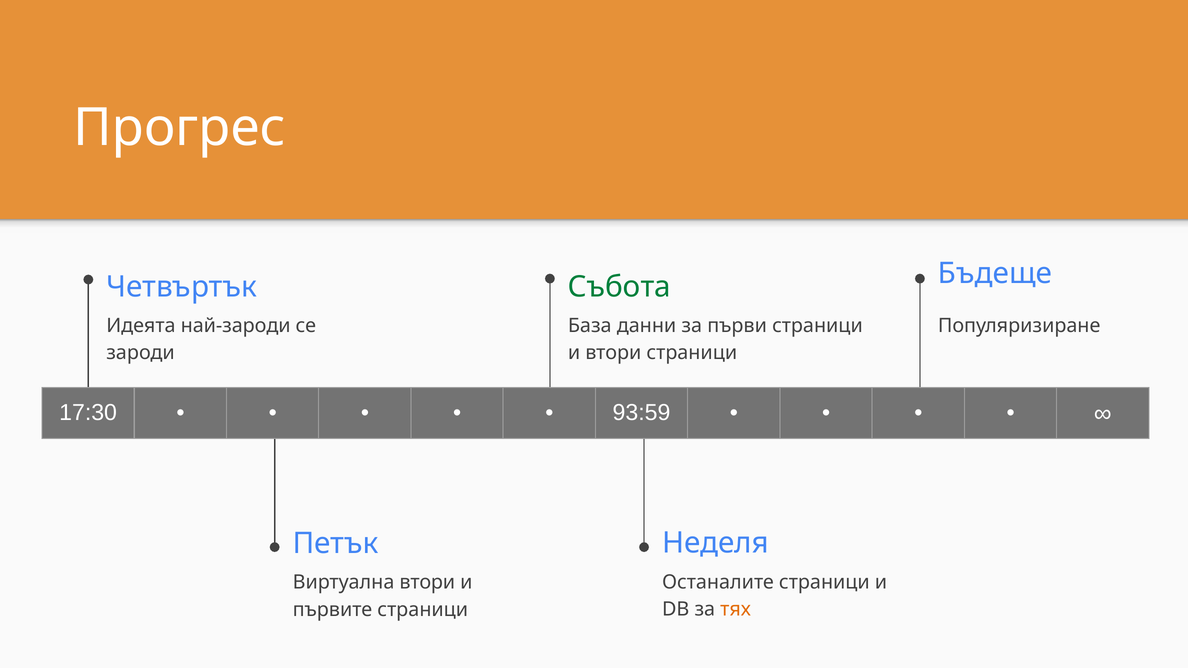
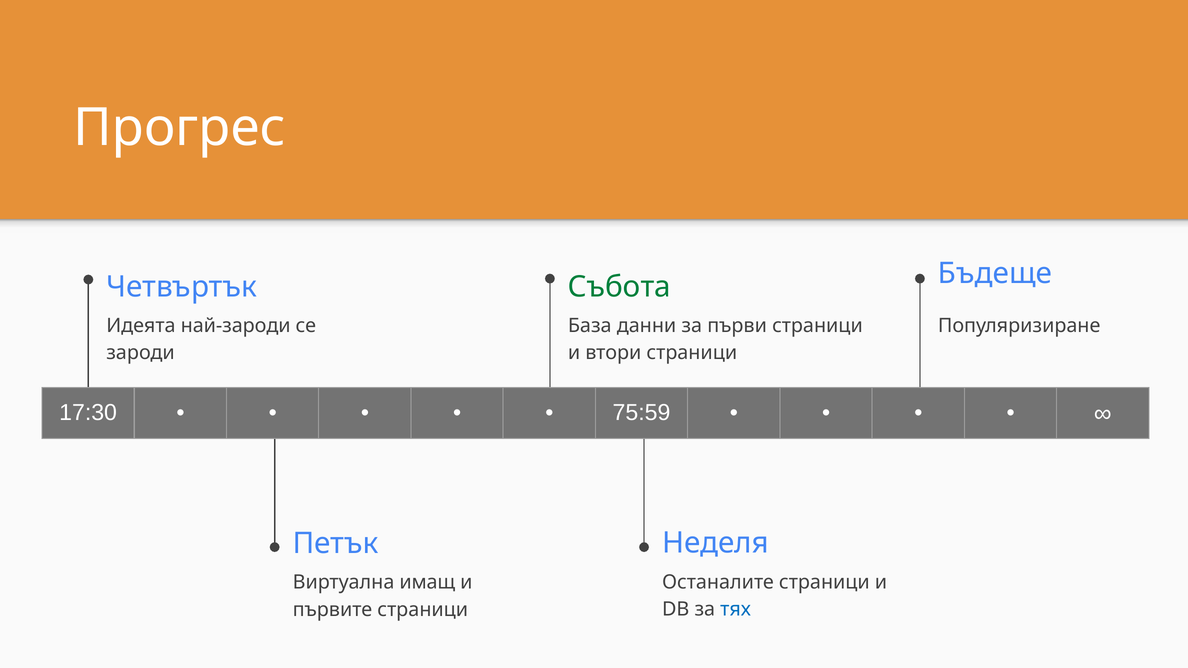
93:59: 93:59 -> 75:59
Виртуална втори: втори -> имащ
тях colour: orange -> blue
